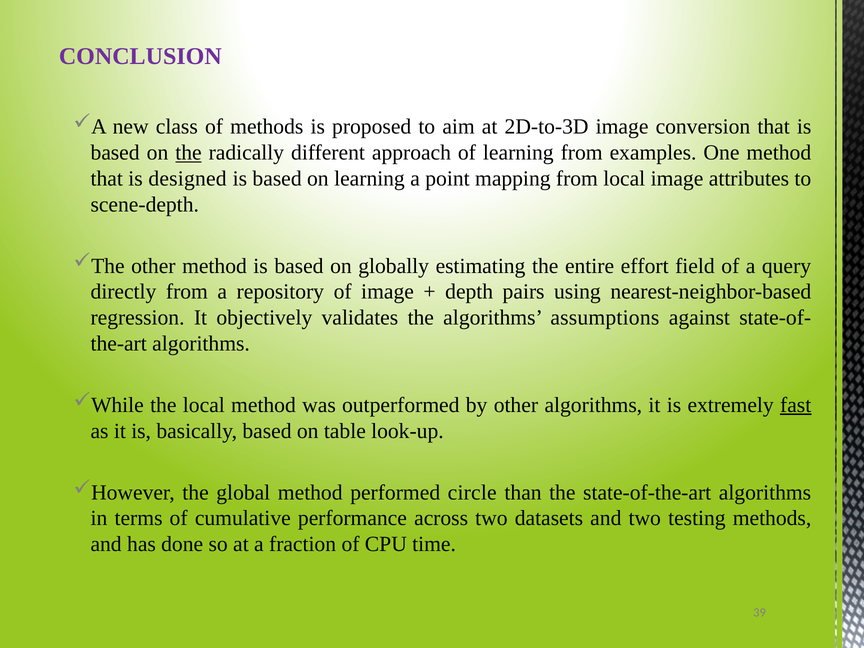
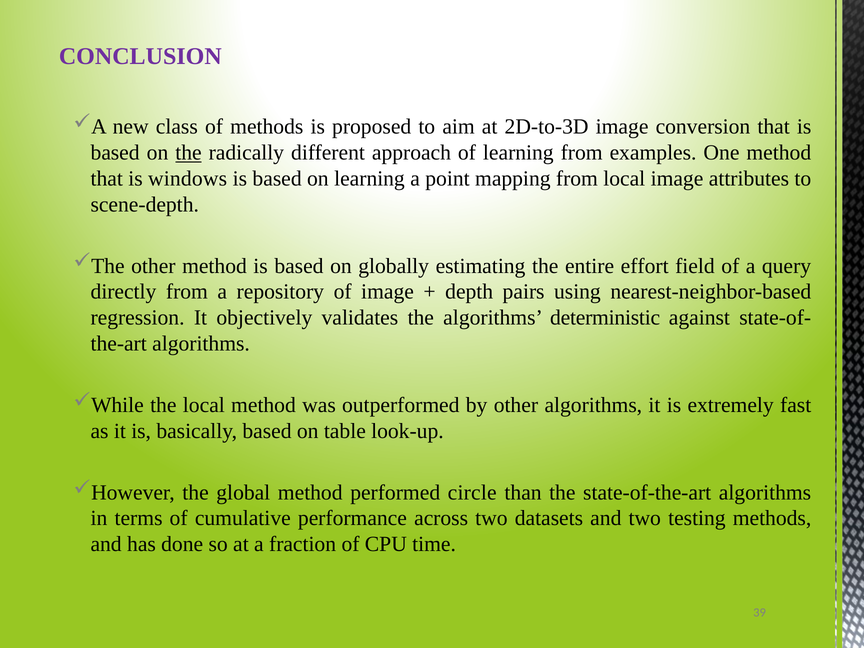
designed: designed -> windows
assumptions: assumptions -> deterministic
fast underline: present -> none
